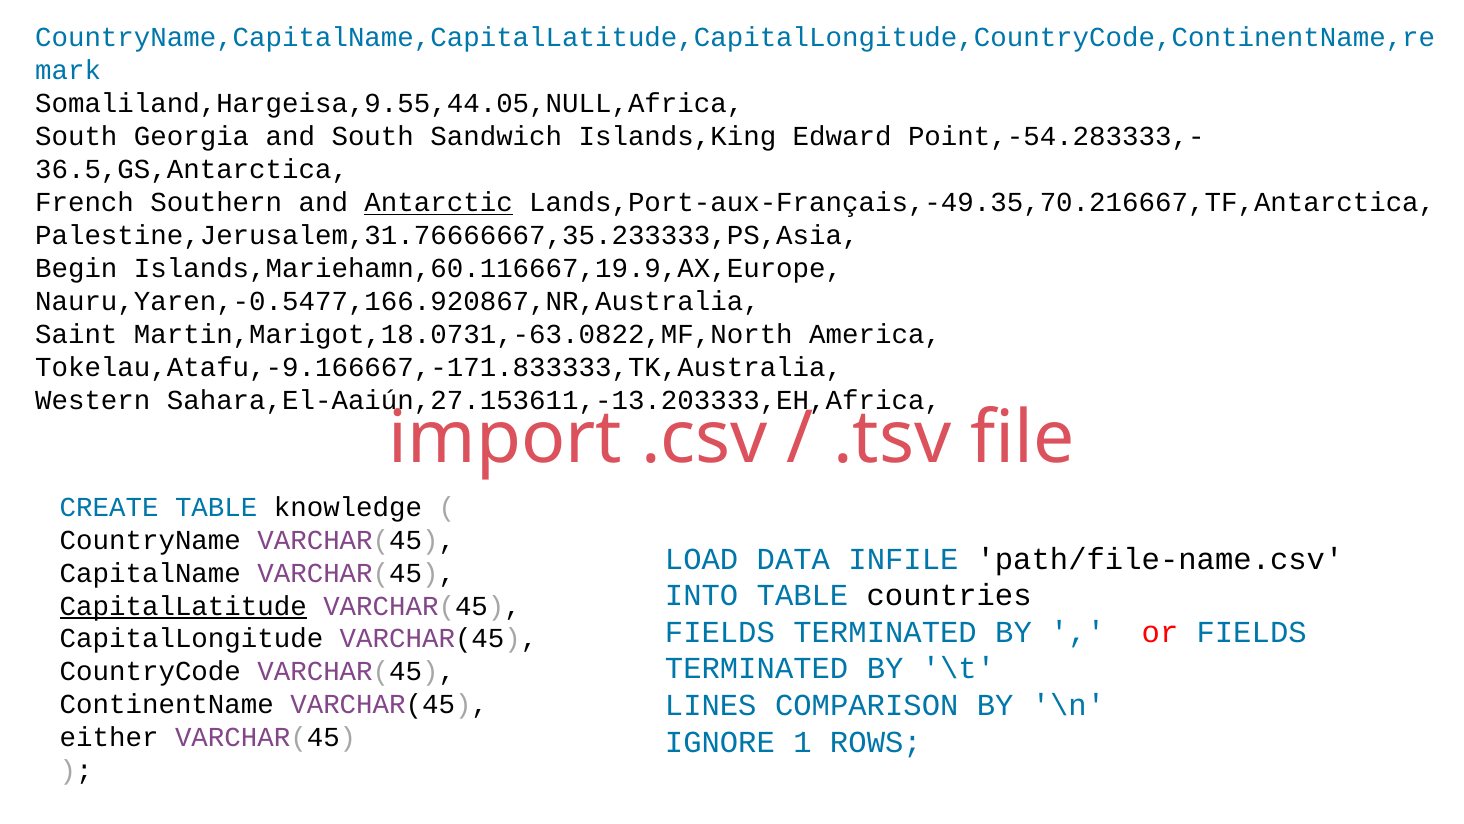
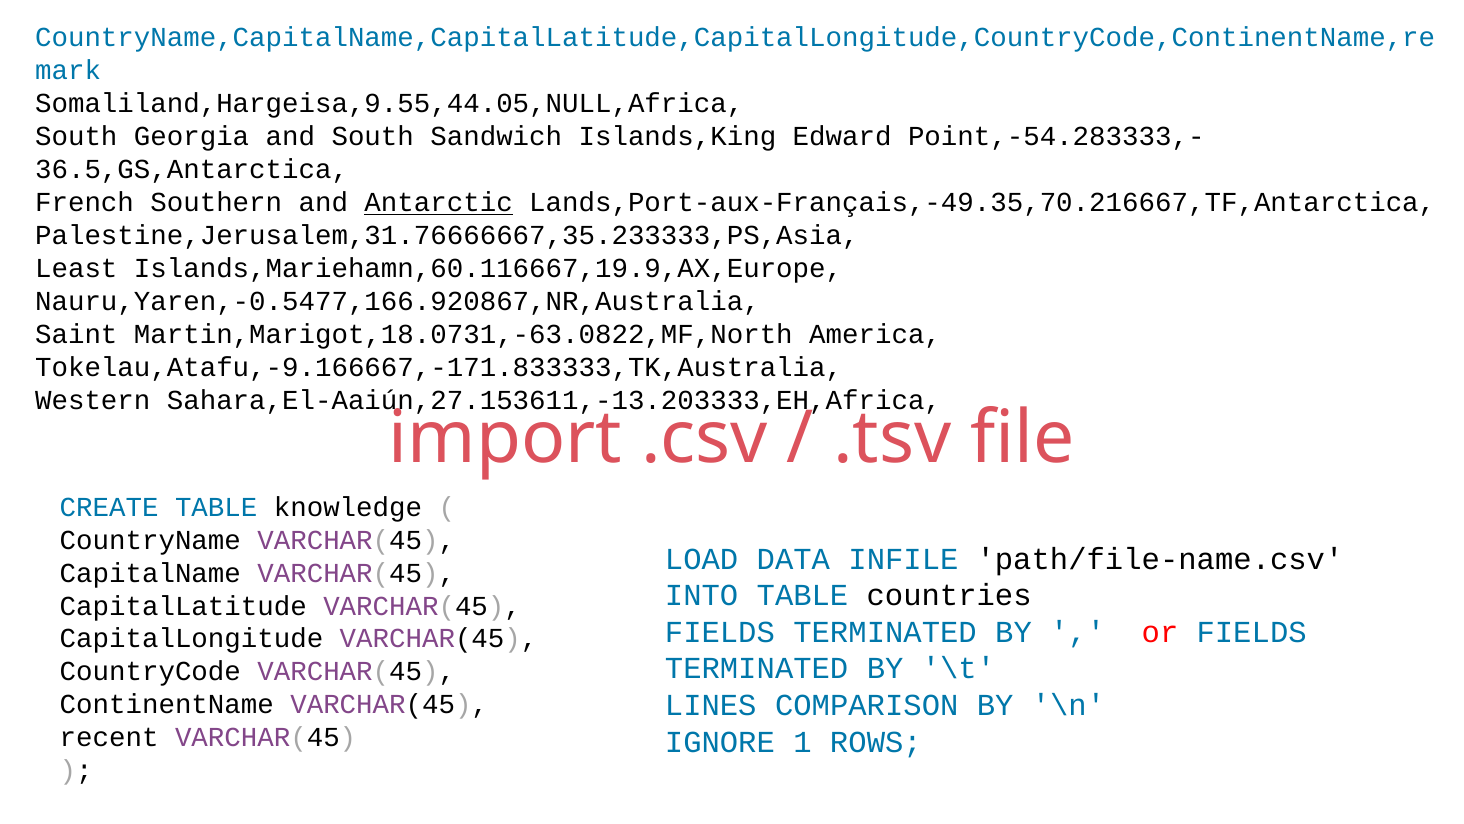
Begin: Begin -> Least
CapitalLatitude underline: present -> none
either: either -> recent
